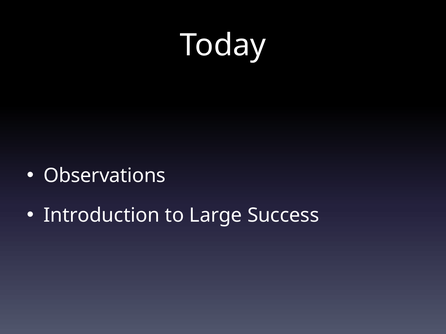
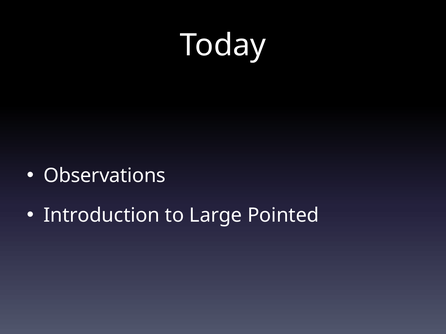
Success: Success -> Pointed
